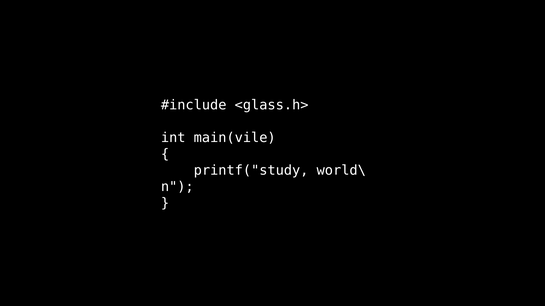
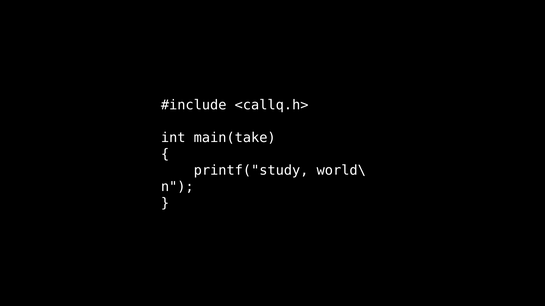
<glass.h>: <glass.h> -> <callq.h>
main(vile: main(vile -> main(take
